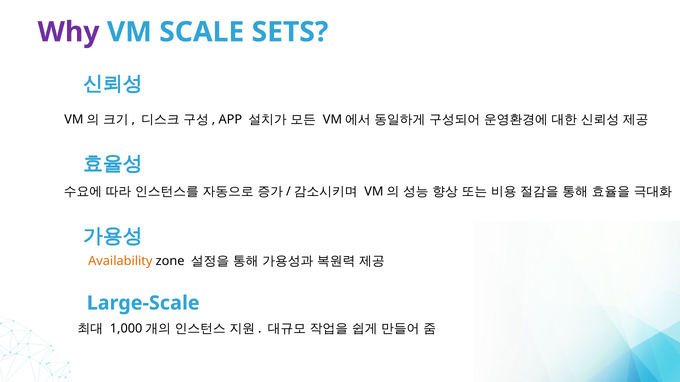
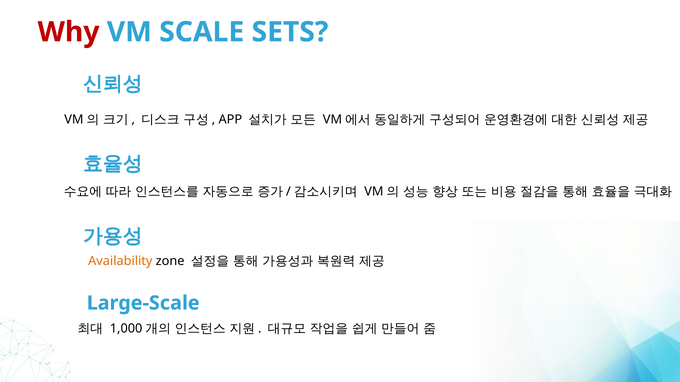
Why colour: purple -> red
